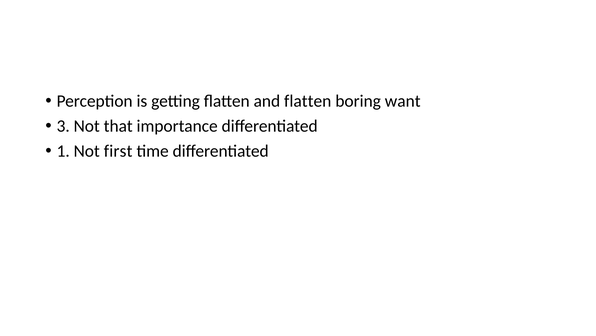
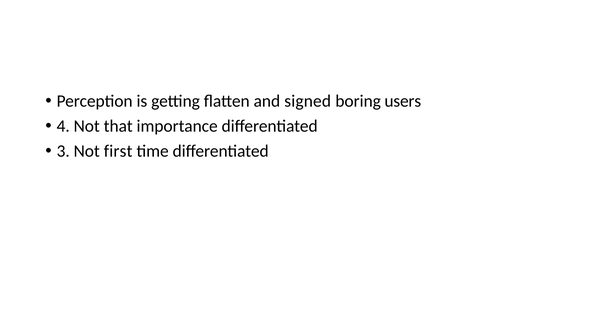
and flatten: flatten -> signed
want: want -> users
3: 3 -> 4
1: 1 -> 3
